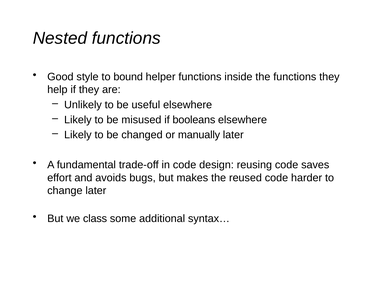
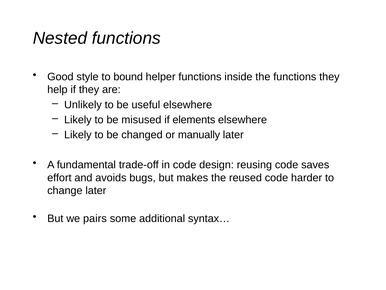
booleans: booleans -> elements
class: class -> pairs
